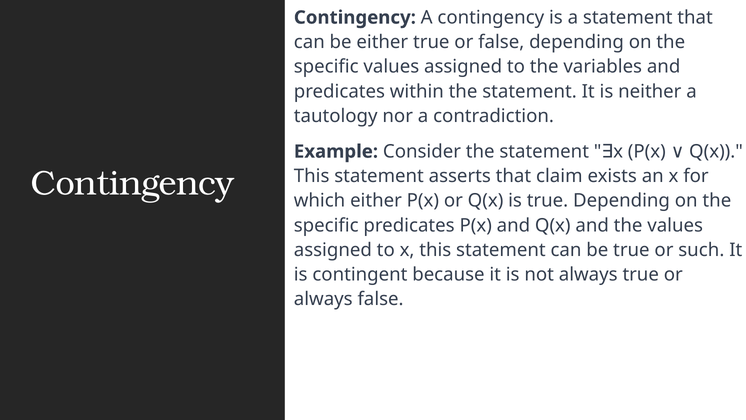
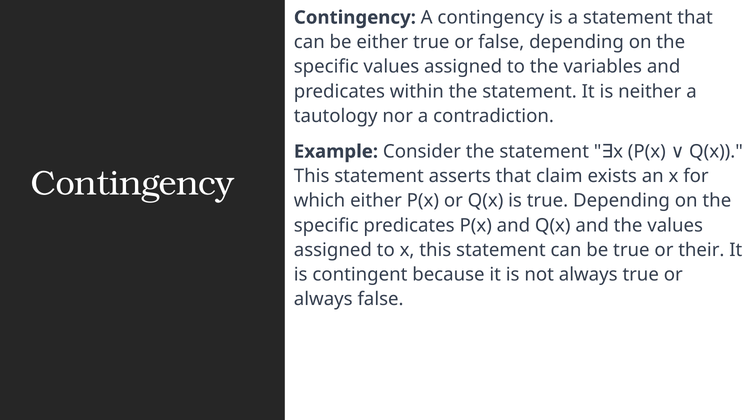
such: such -> their
